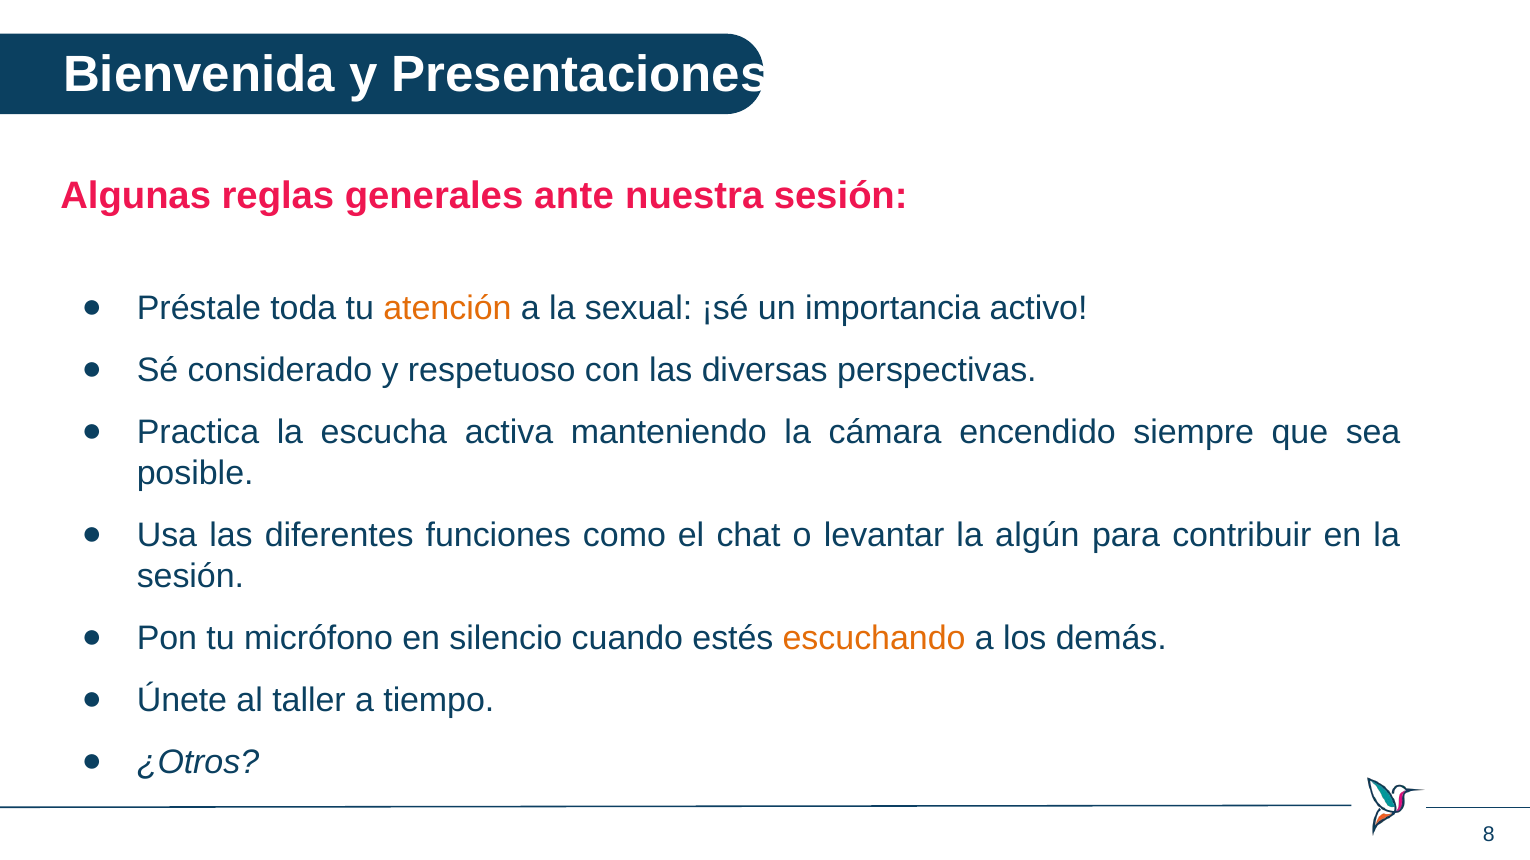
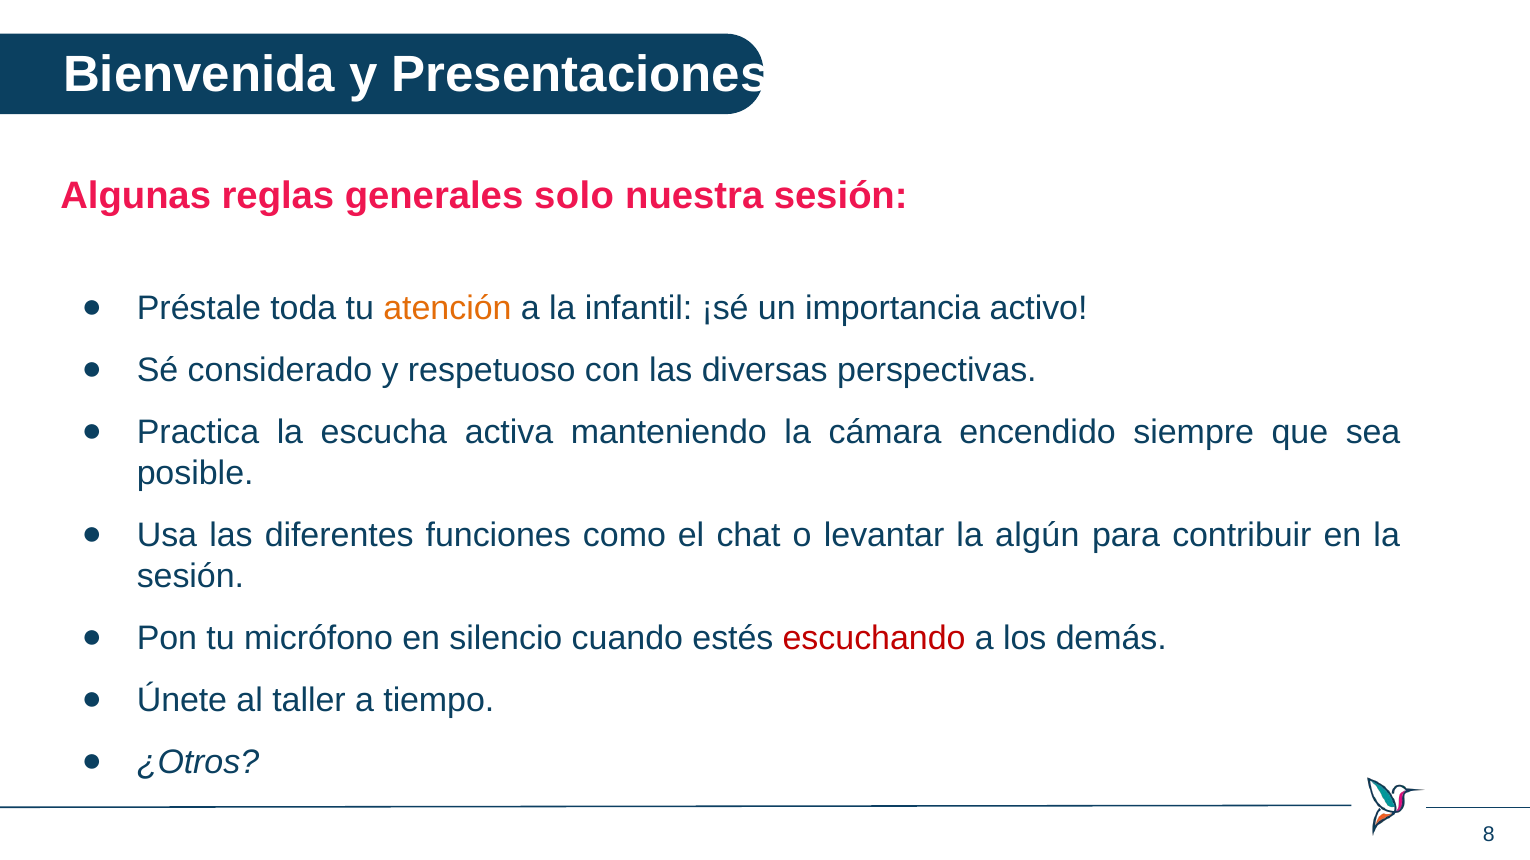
ante: ante -> solo
sexual: sexual -> infantil
escuchando colour: orange -> red
